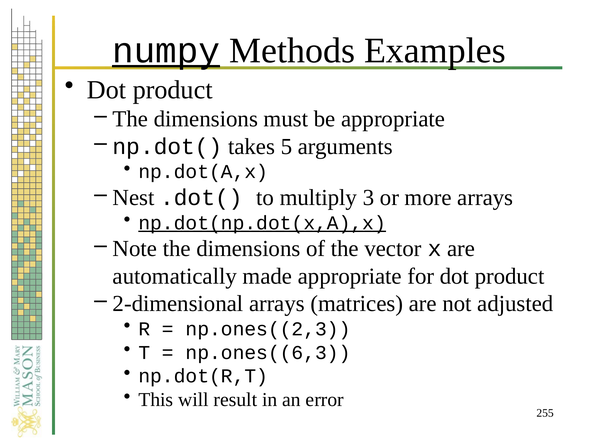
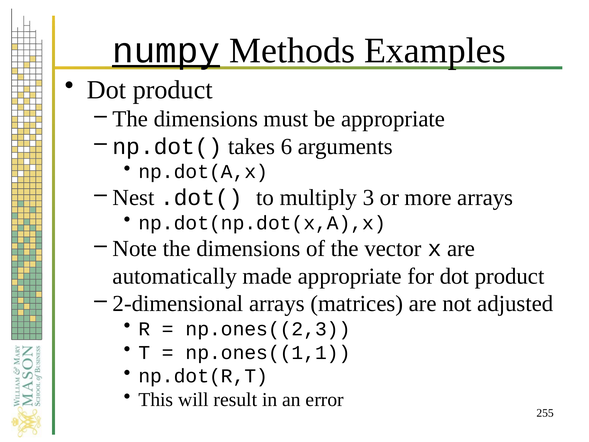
5: 5 -> 6
np.dot(np.dot(x,A),x underline: present -> none
np.ones((6,3: np.ones((6,3 -> np.ones((1,1
